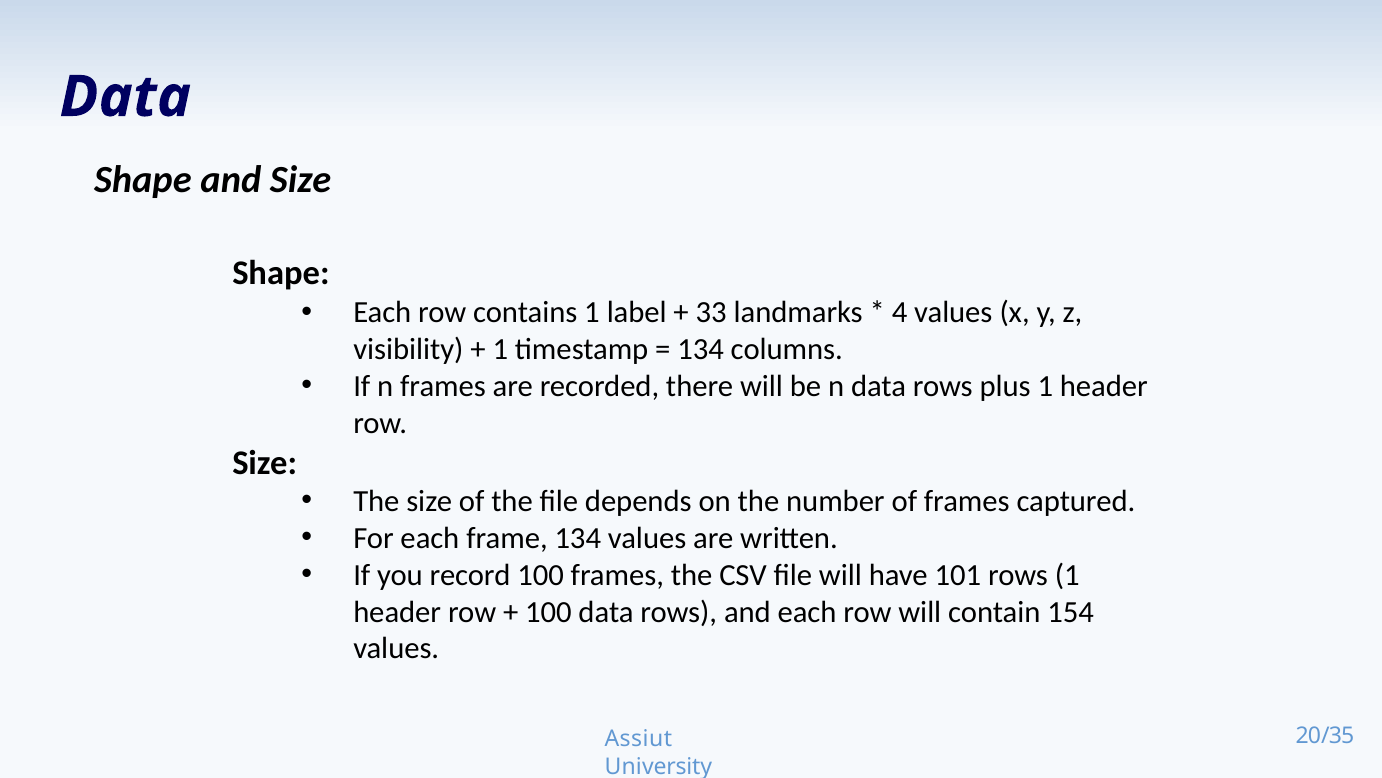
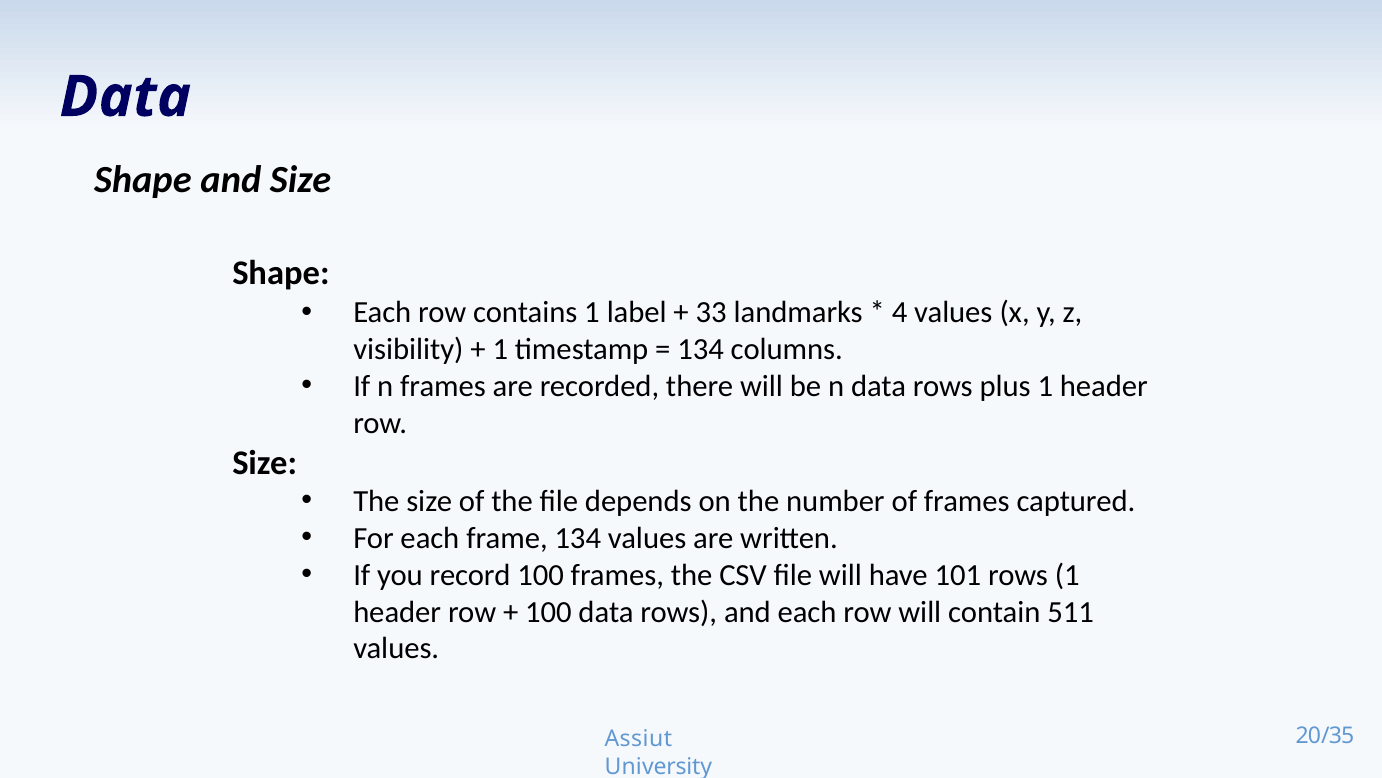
154: 154 -> 511
